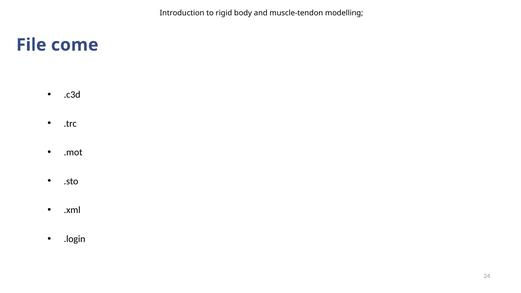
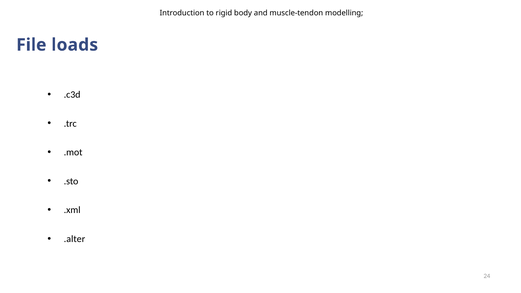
come: come -> loads
.login: .login -> .alter
